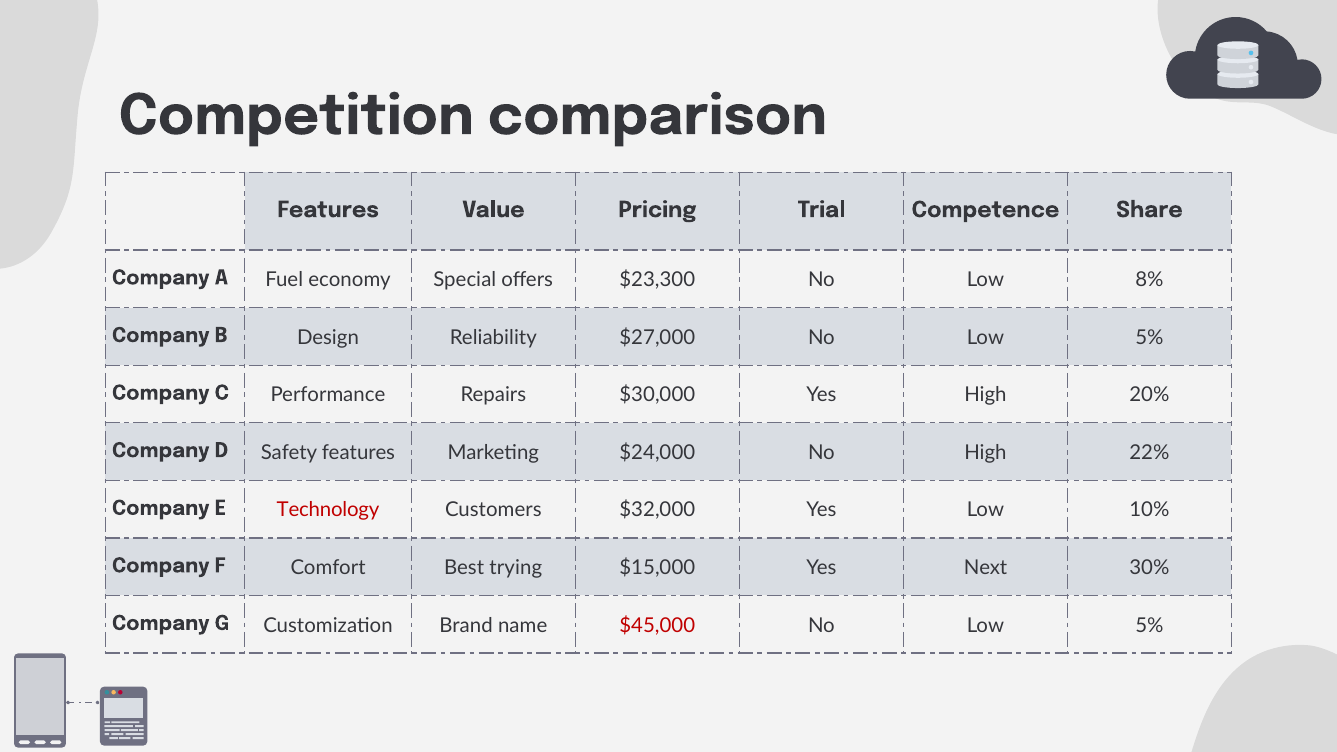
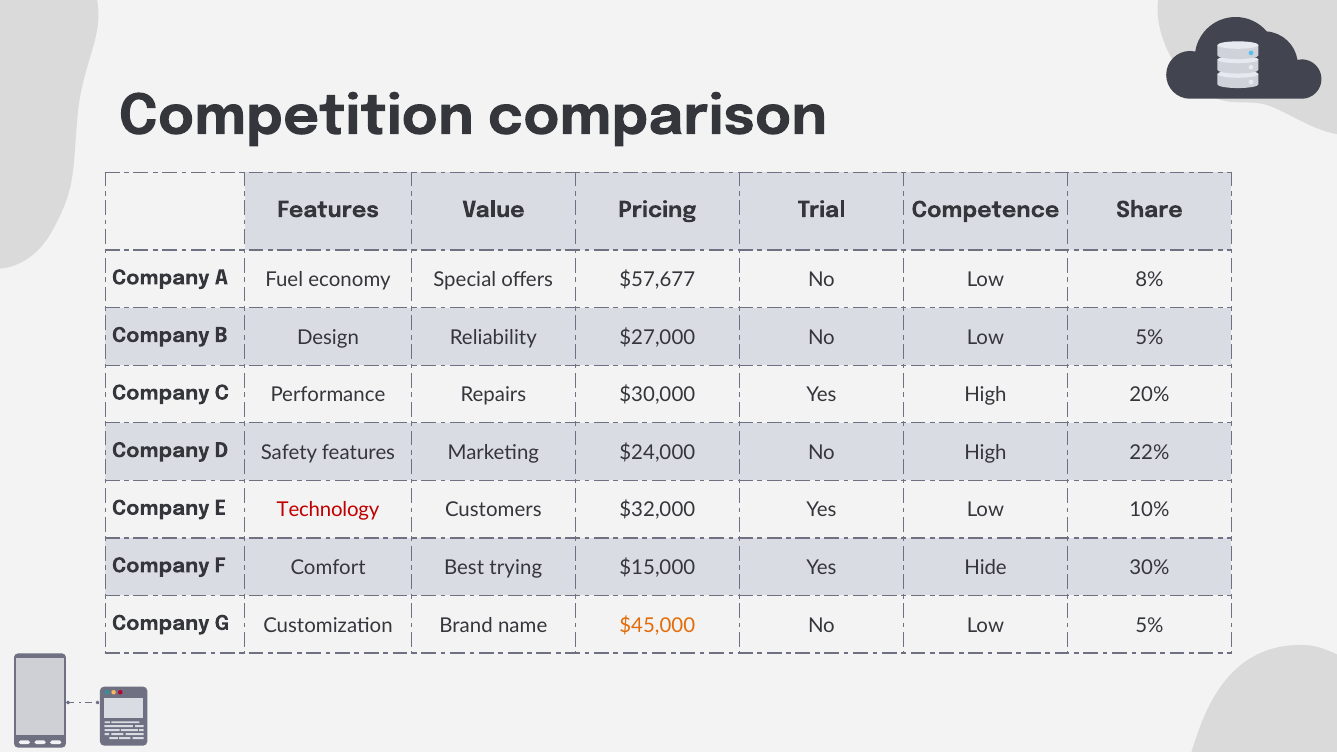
$23,300: $23,300 -> $57,677
Next: Next -> Hide
$45,000 colour: red -> orange
